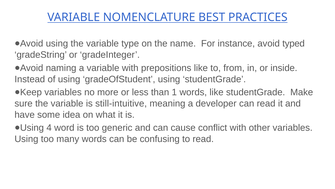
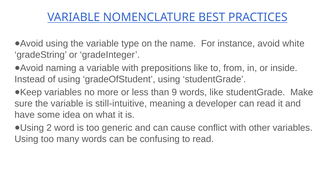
typed: typed -> white
1: 1 -> 9
4: 4 -> 2
